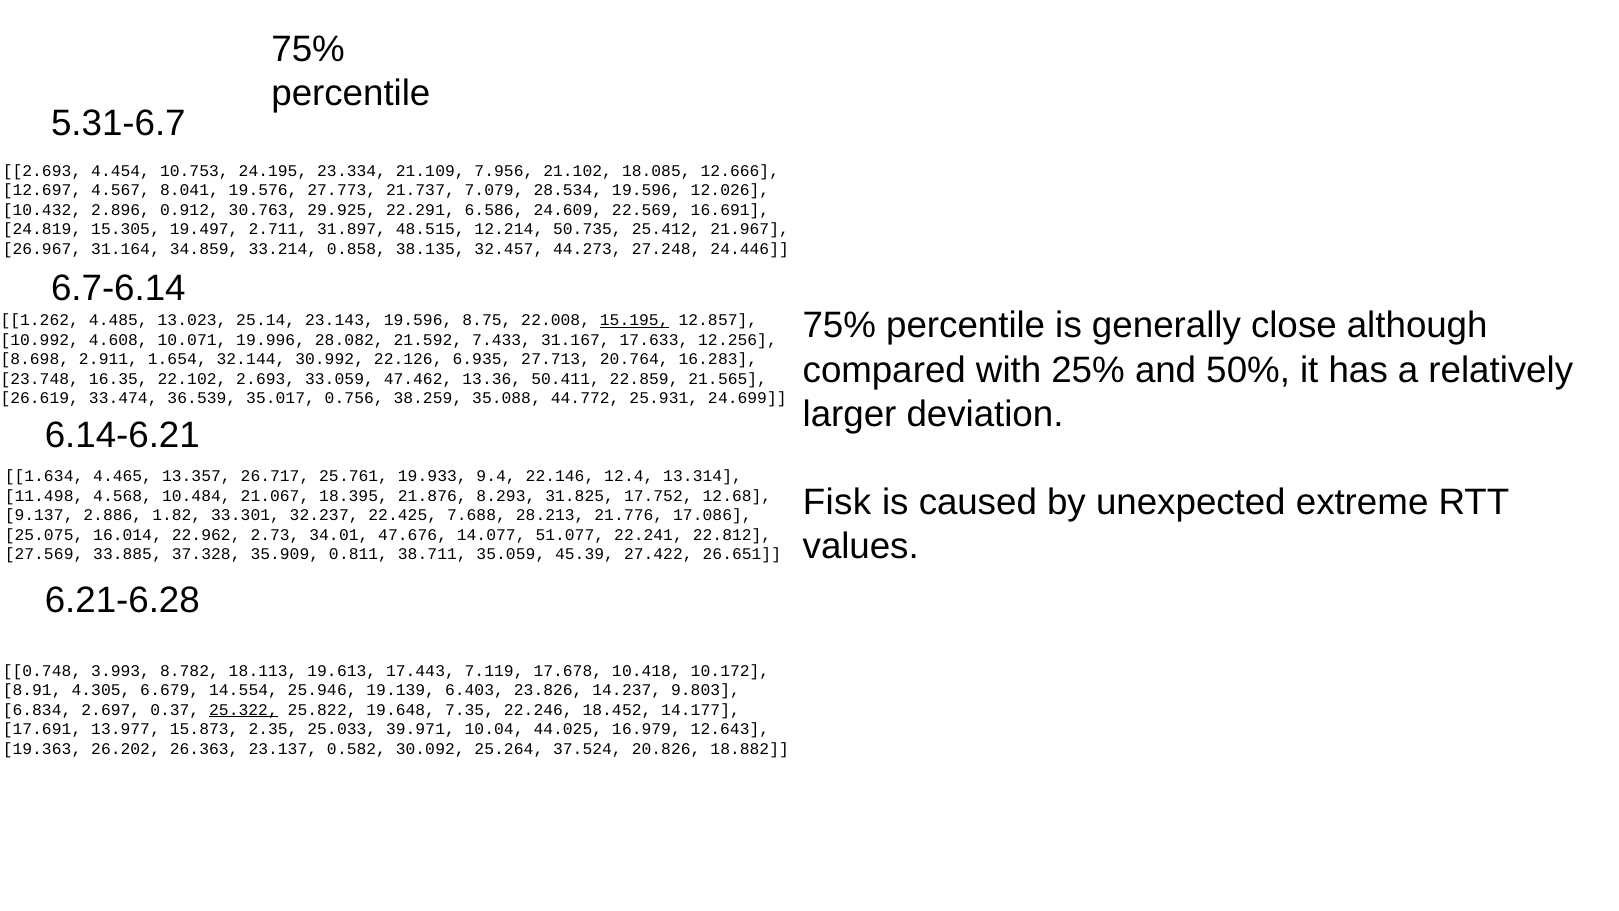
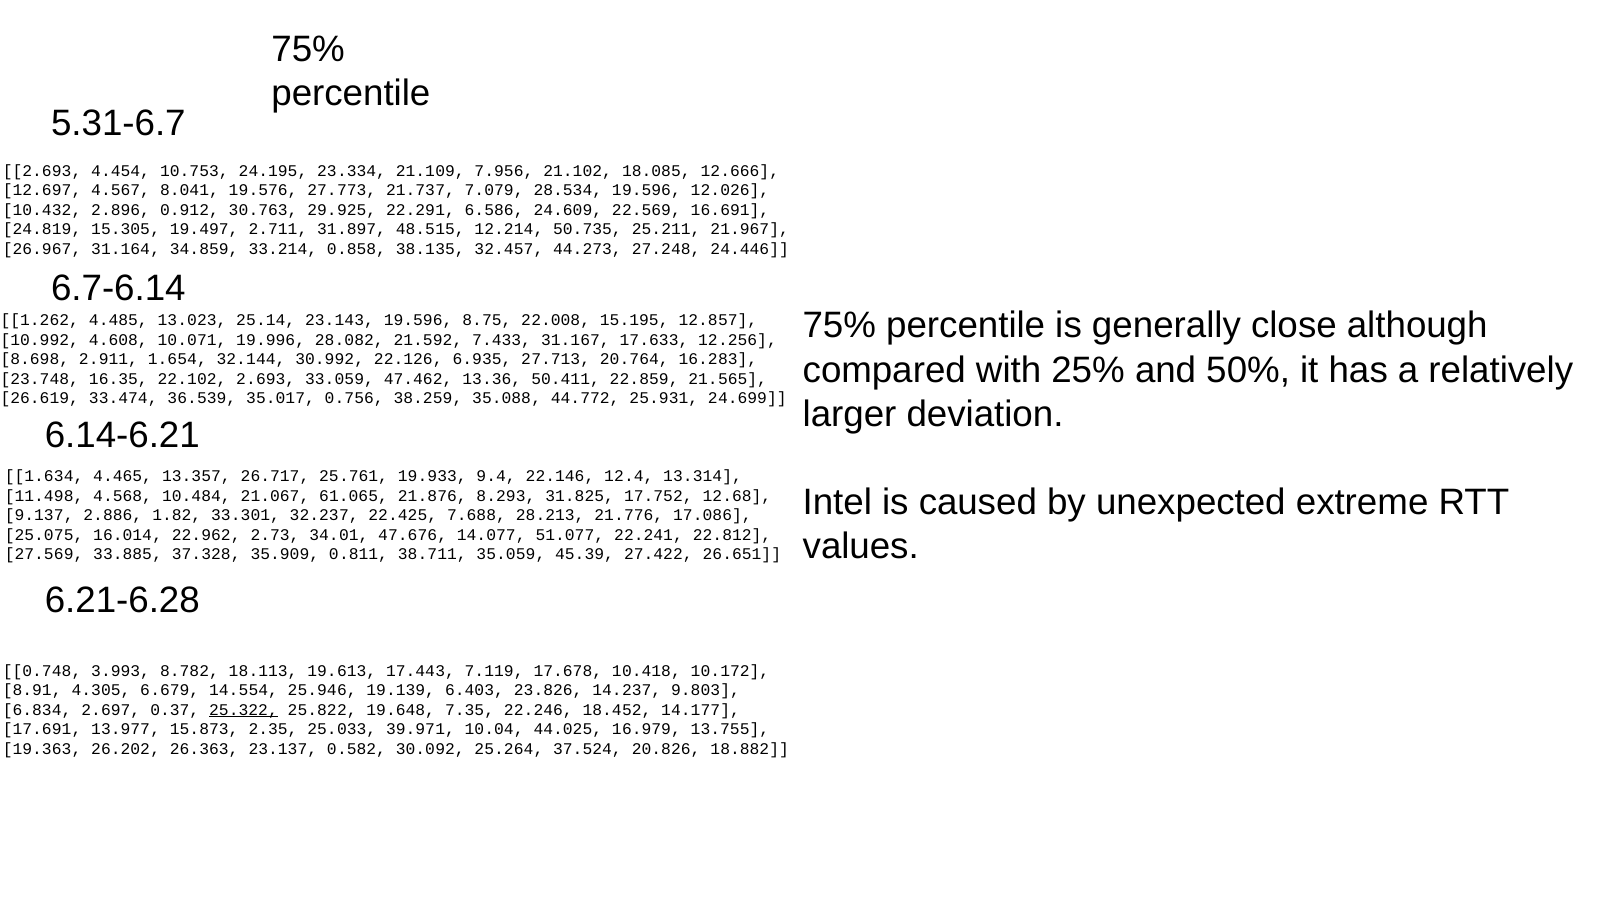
25.412: 25.412 -> 25.211
15.195 underline: present -> none
Fisk: Fisk -> Intel
18.395: 18.395 -> 61.065
12.643: 12.643 -> 13.755
